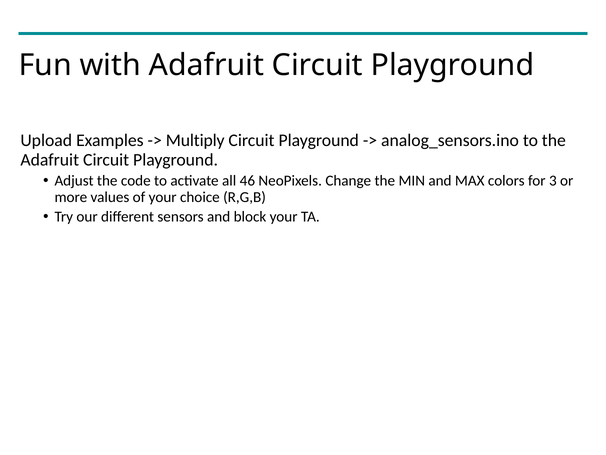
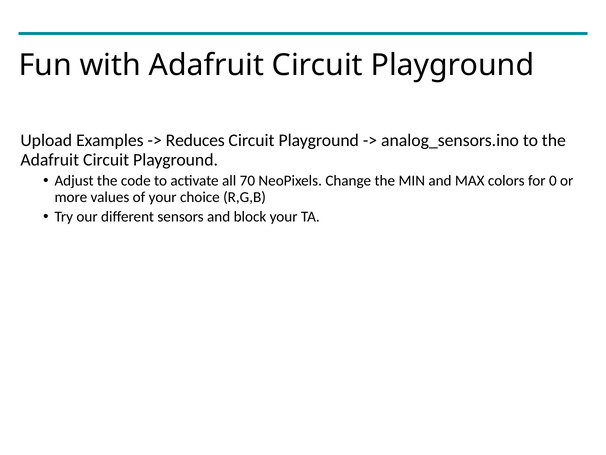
Multiply: Multiply -> Reduces
46: 46 -> 70
3: 3 -> 0
